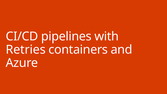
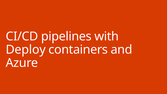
Retries: Retries -> Deploy
